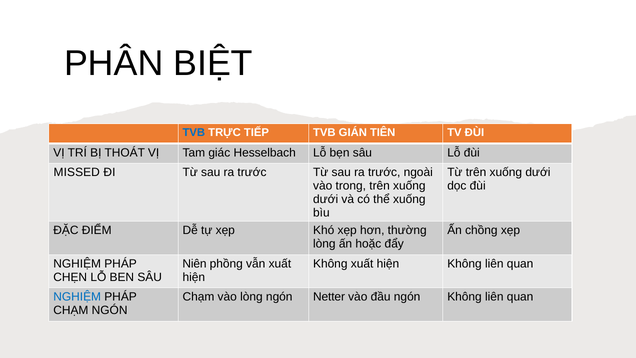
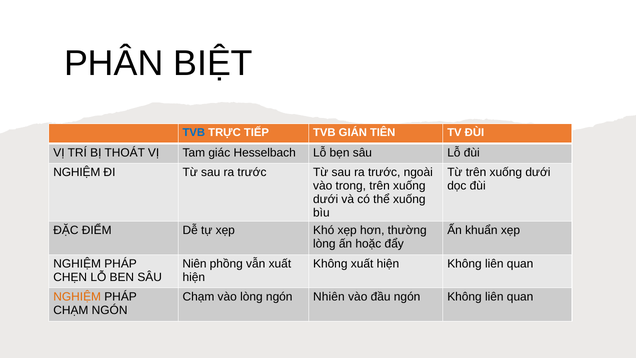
MISSED at (77, 172): MISSED -> NGHIỆM
chồng: chồng -> khuẩn
NGHIỆM at (77, 297) colour: blue -> orange
Netter: Netter -> Nhiên
